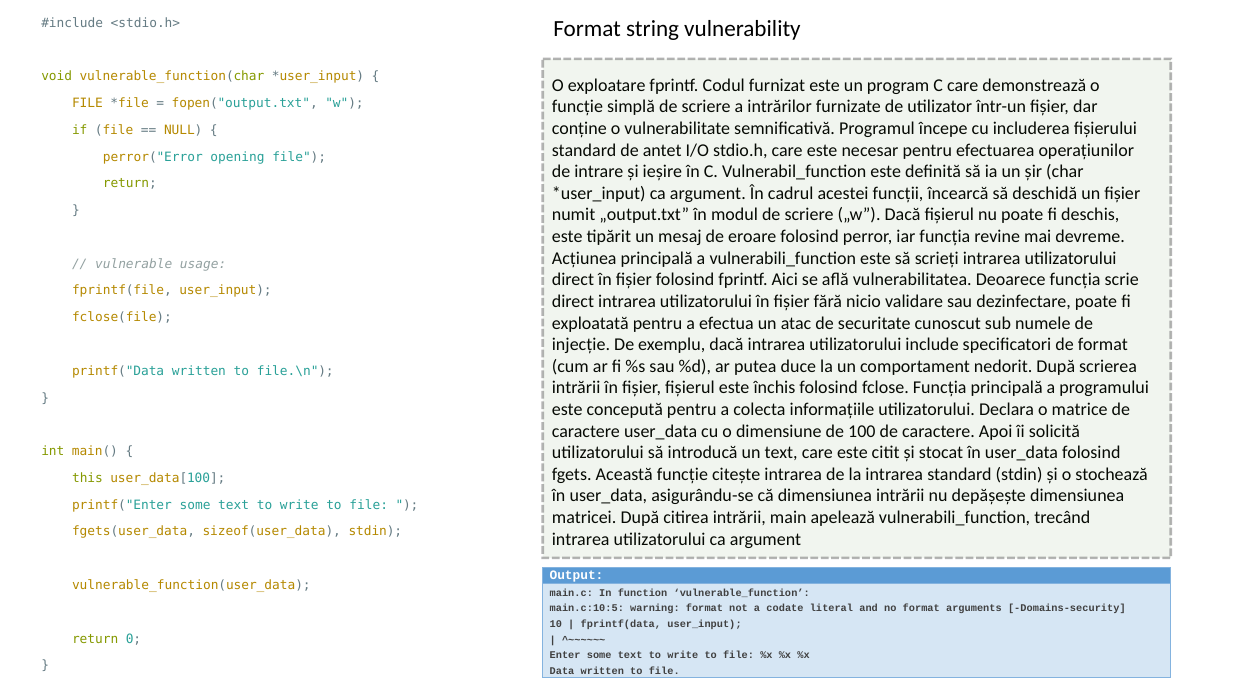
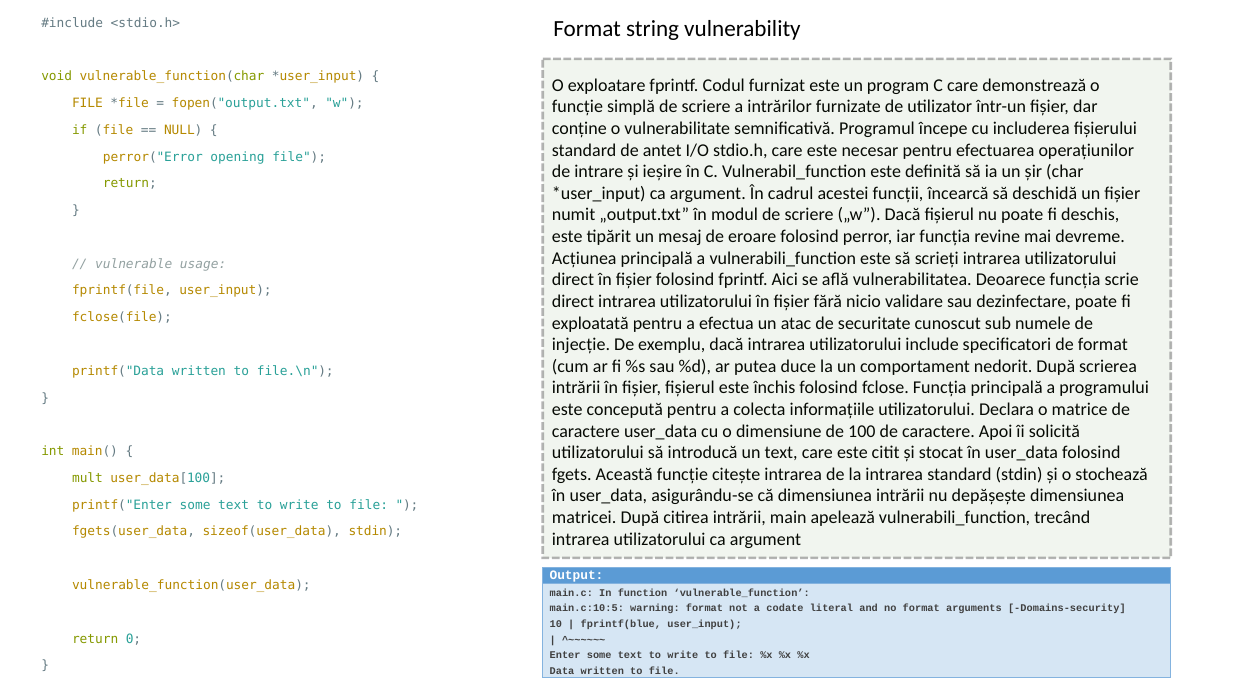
this: this -> mult
fprintf(data: fprintf(data -> fprintf(blue
